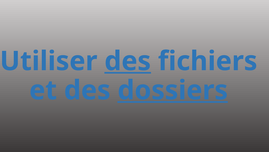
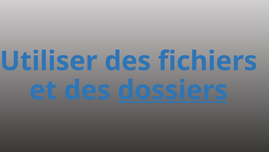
des at (128, 61) underline: present -> none
